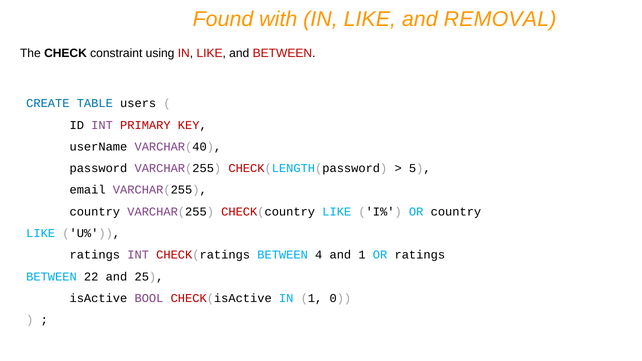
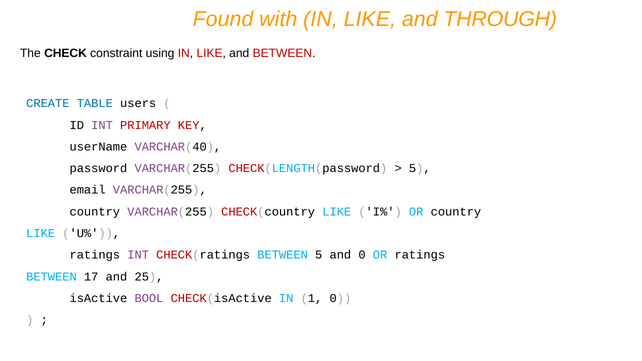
REMOVAL: REMOVAL -> THROUGH
BETWEEN 4: 4 -> 5
and 1: 1 -> 0
22: 22 -> 17
